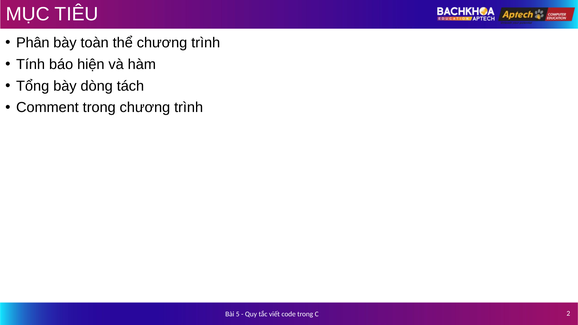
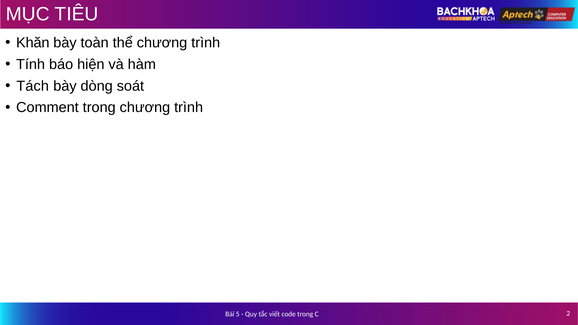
Phân: Phân -> Khăn
Tổng: Tổng -> Tách
tách: tách -> soát
